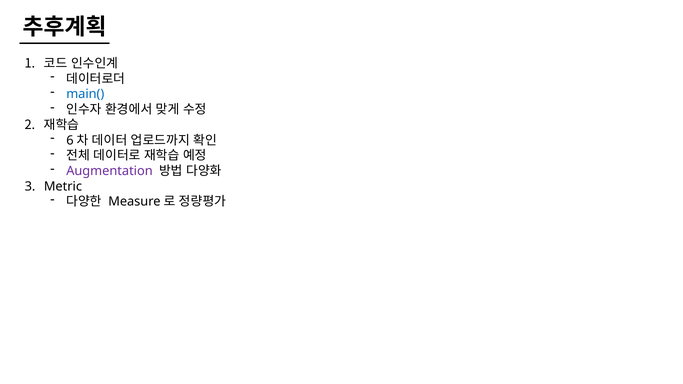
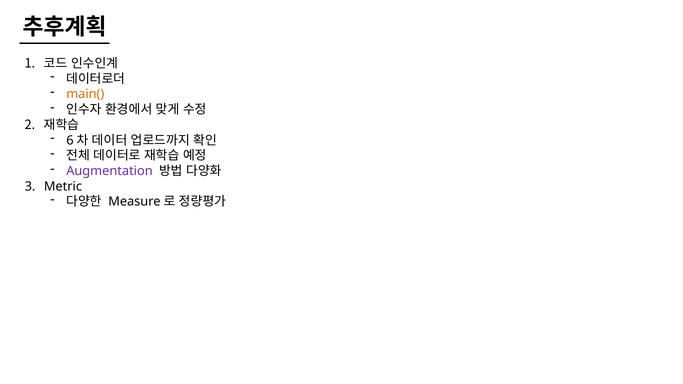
main( colour: blue -> orange
